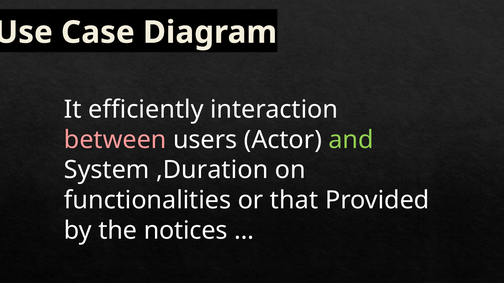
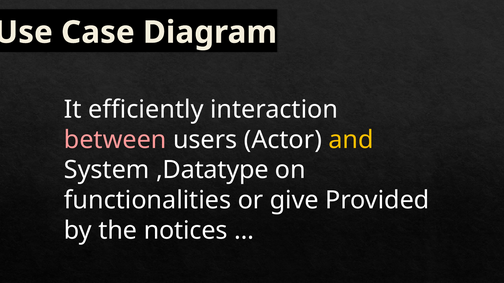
and colour: light green -> yellow
,Duration: ,Duration -> ,Datatype
that: that -> give
